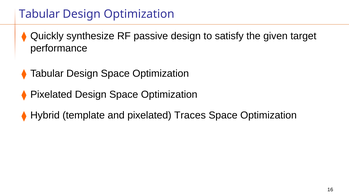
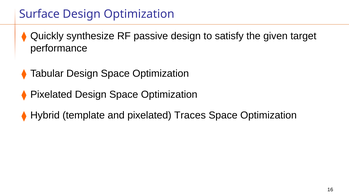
Tabular at (39, 14): Tabular -> Surface
